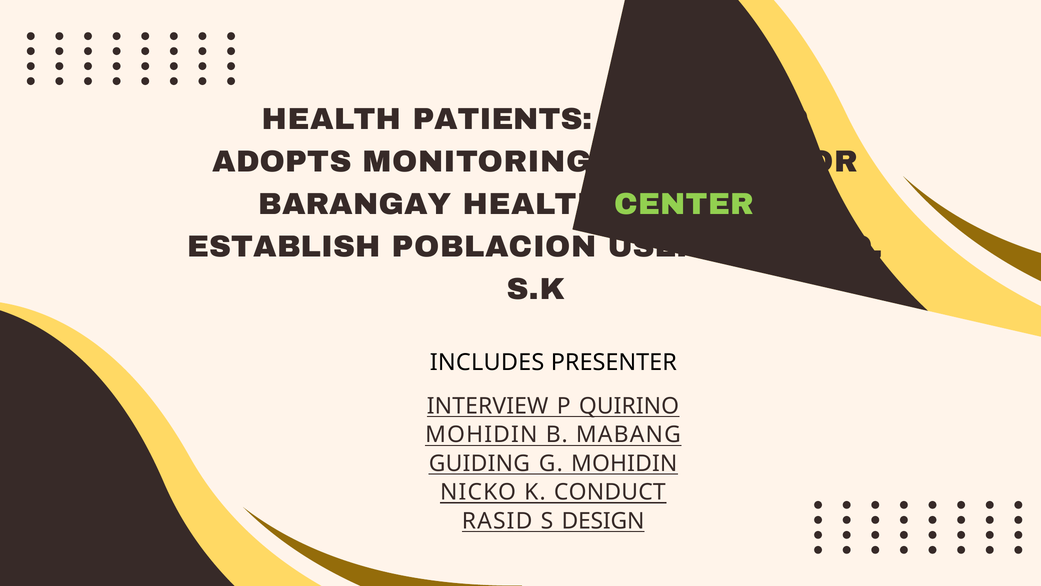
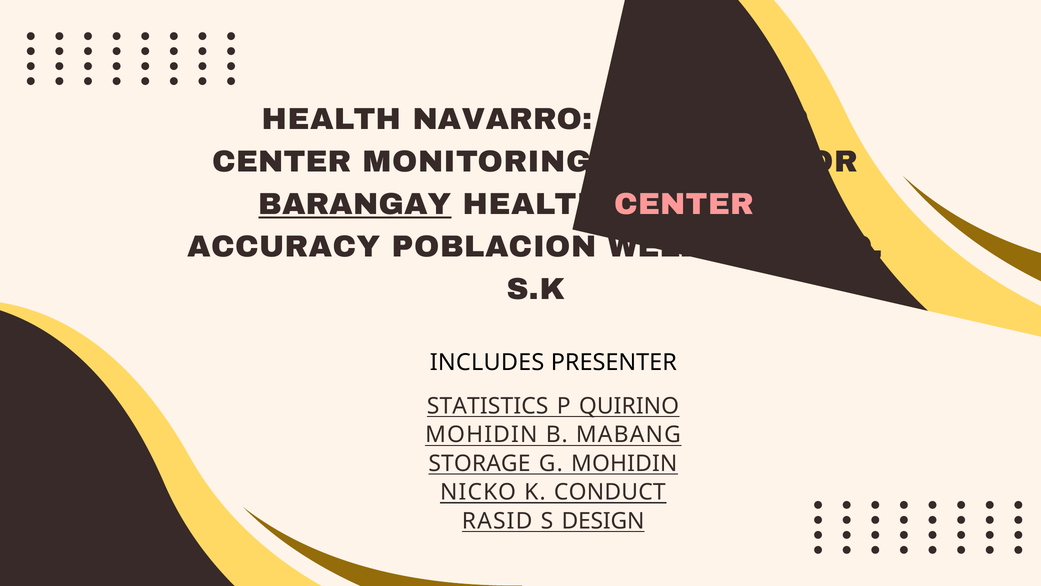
PATIENTS: PATIENTS -> NAVARRO
ADOPTS at (282, 162): ADOPTS -> CENTER
BARANGAY underline: none -> present
CENTER at (684, 204) colour: light green -> pink
ESTABLISH: ESTABLISH -> ACCURACY
USER: USER -> WELL
INTERVIEW: INTERVIEW -> STATISTICS
GUIDING: GUIDING -> STORAGE
